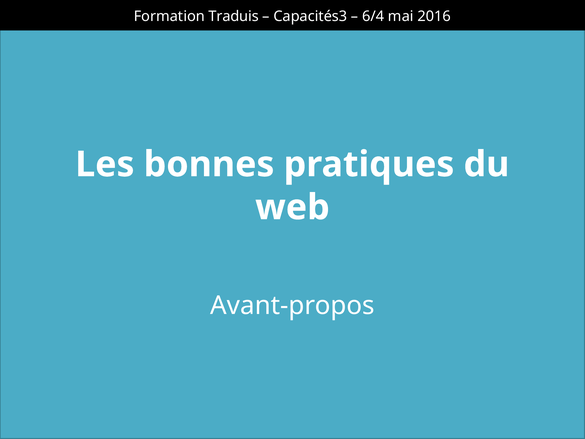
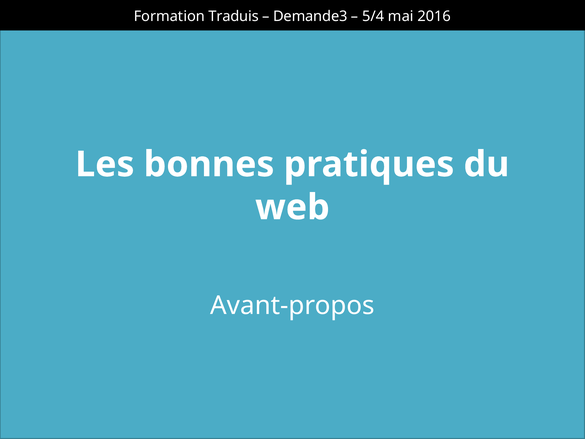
Capacités3: Capacités3 -> Demande3
6/4: 6/4 -> 5/4
